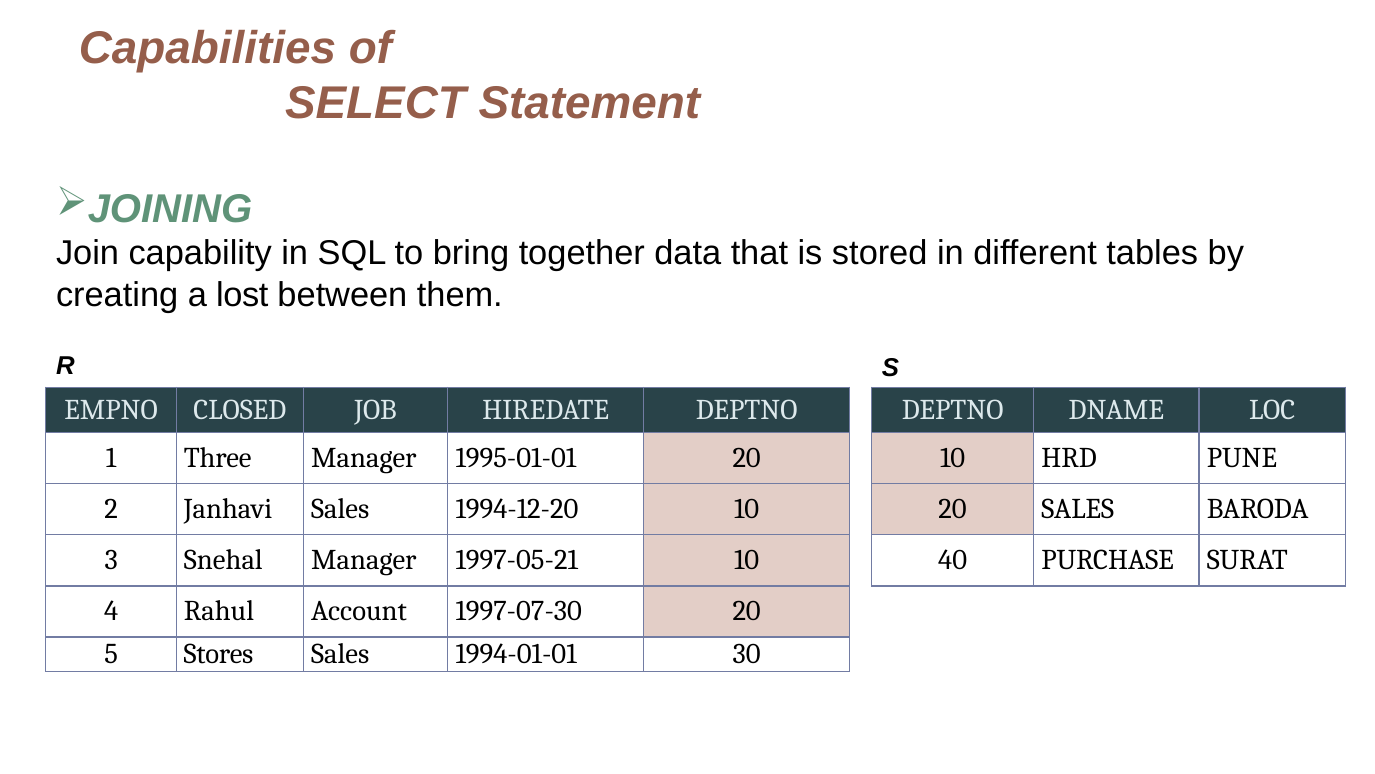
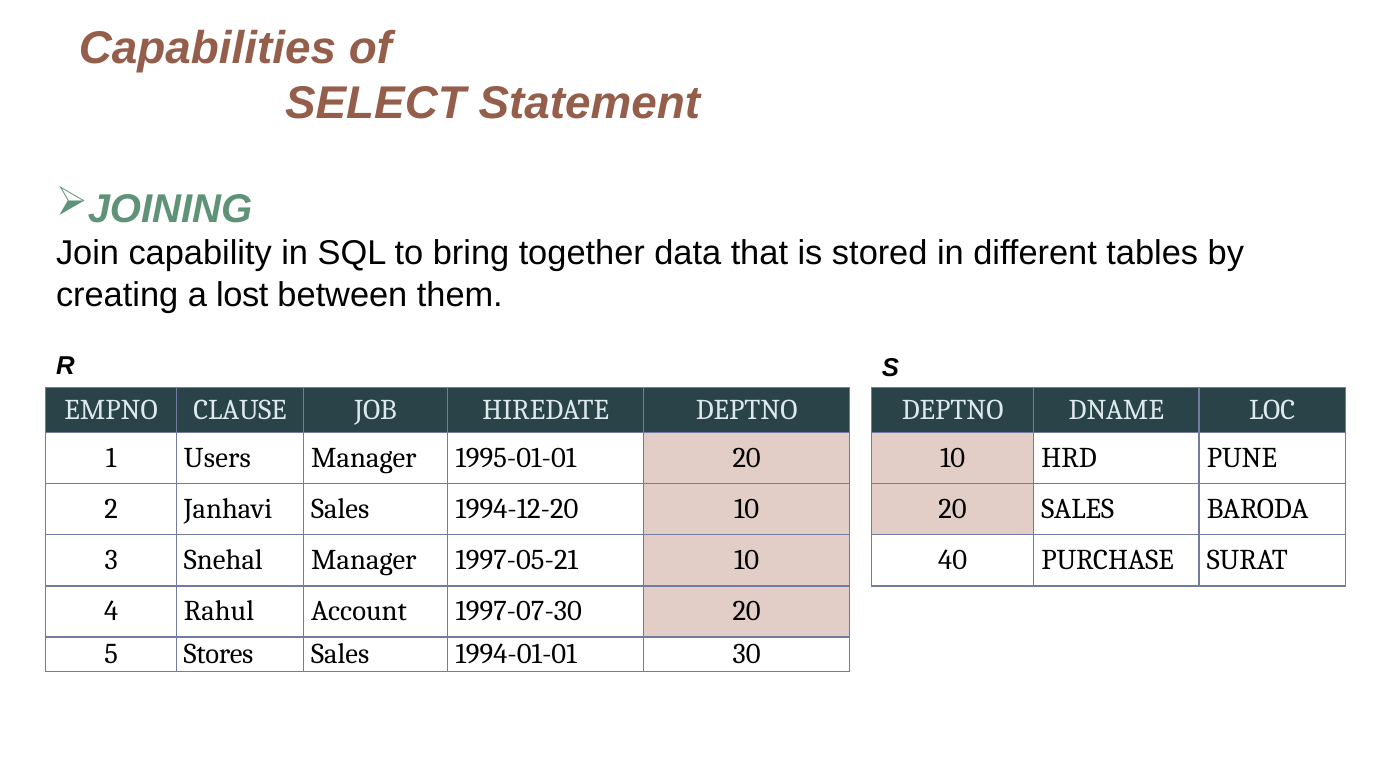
CLOSED: CLOSED -> CLAUSE
Three: Three -> Users
